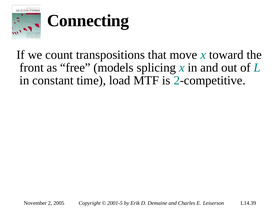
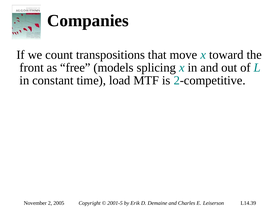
Connecting: Connecting -> Companies
